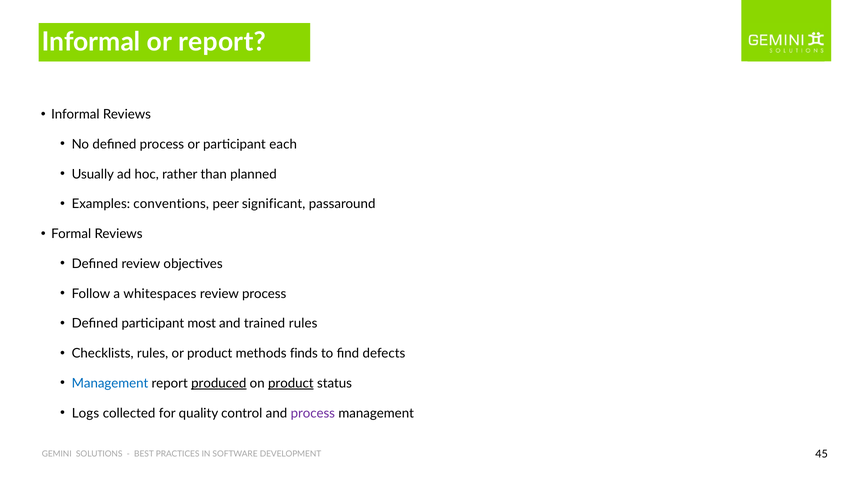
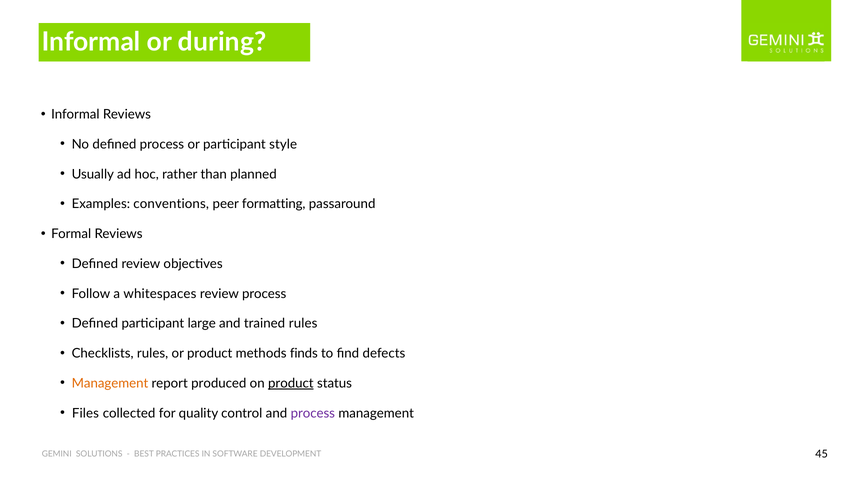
or report: report -> during
each: each -> style
significant: significant -> formatting
most: most -> large
Management at (110, 384) colour: blue -> orange
produced underline: present -> none
Logs: Logs -> Files
